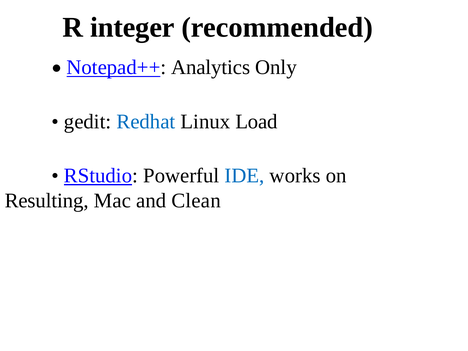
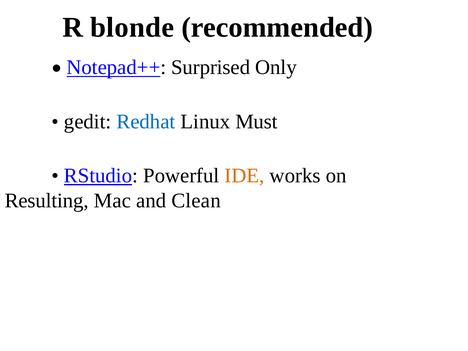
integer: integer -> blonde
Analytics: Analytics -> Surprised
Load: Load -> Must
IDE colour: blue -> orange
